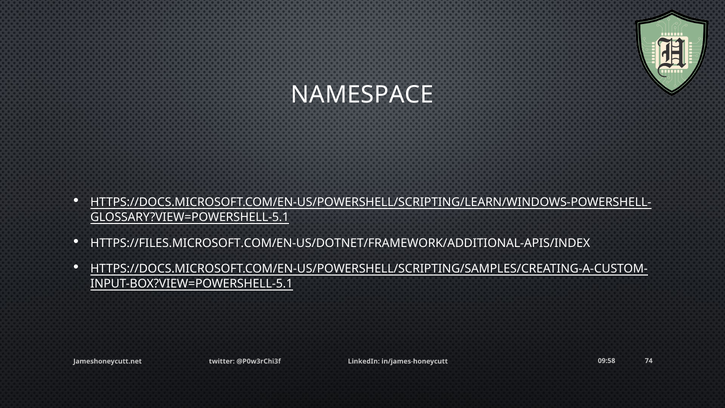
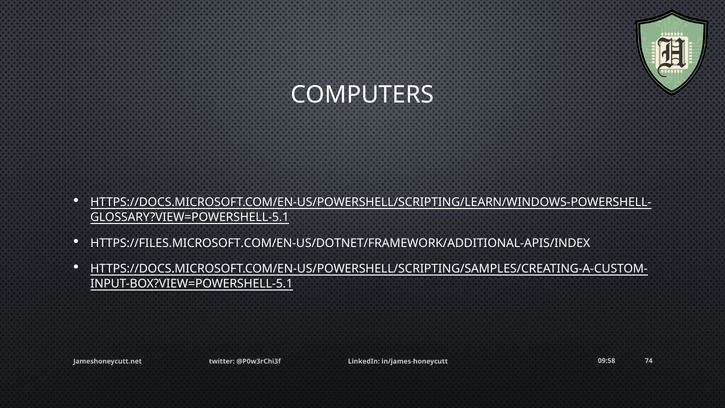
NAMESPACE: NAMESPACE -> COMPUTERS
